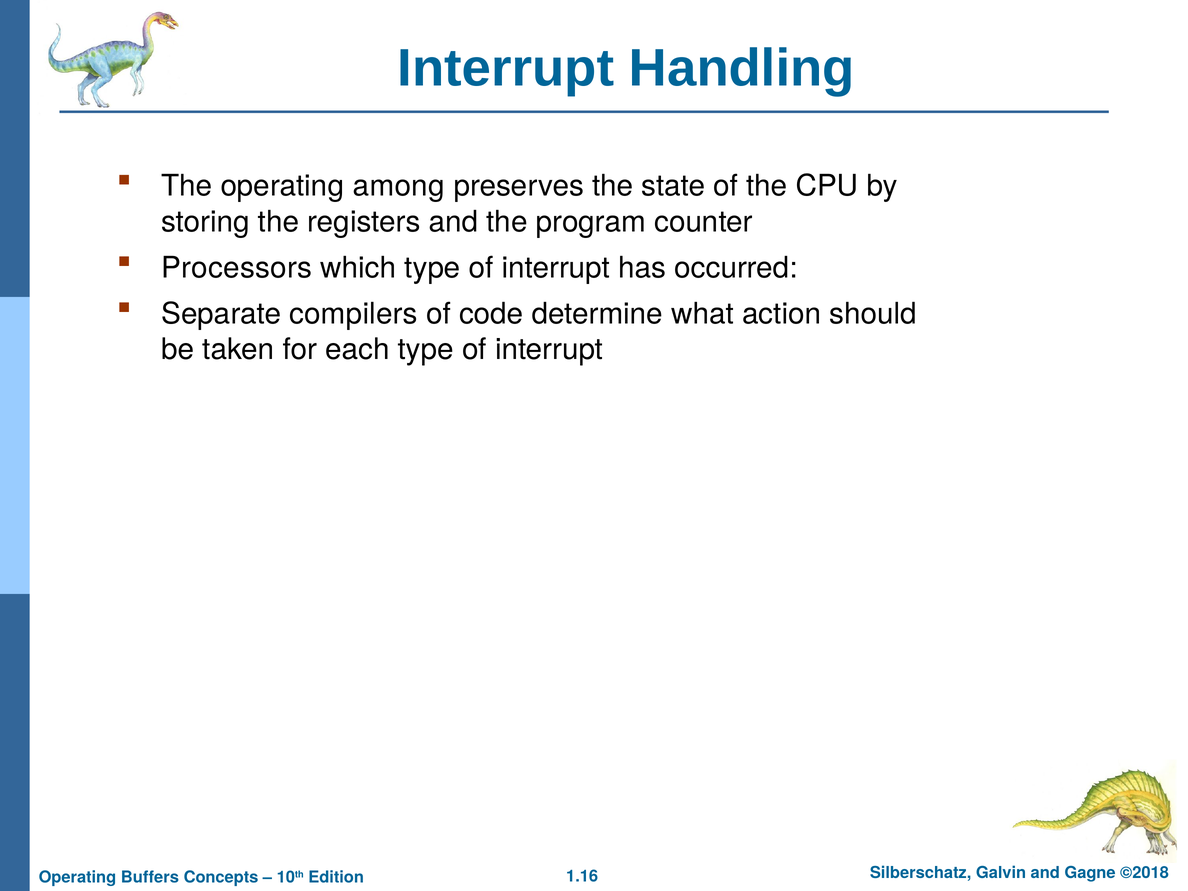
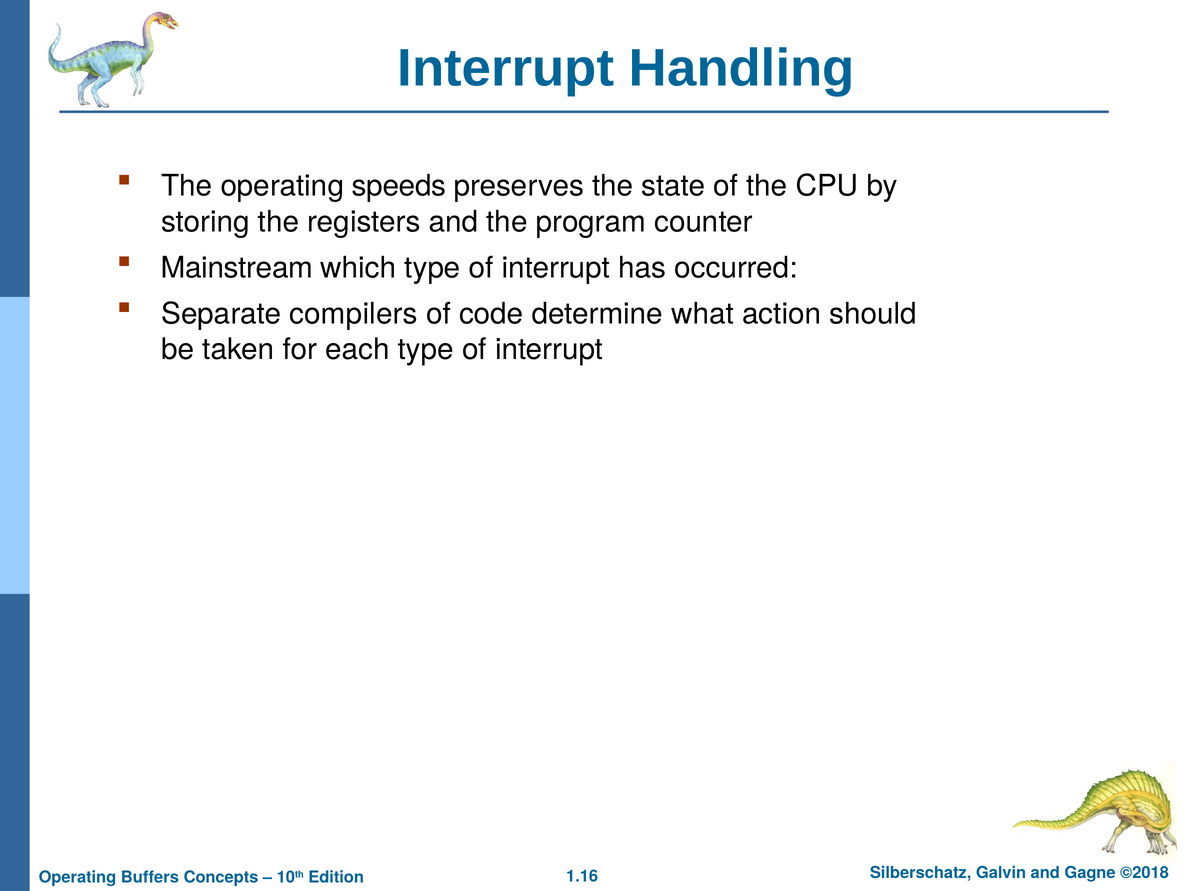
among: among -> speeds
Processors: Processors -> Mainstream
